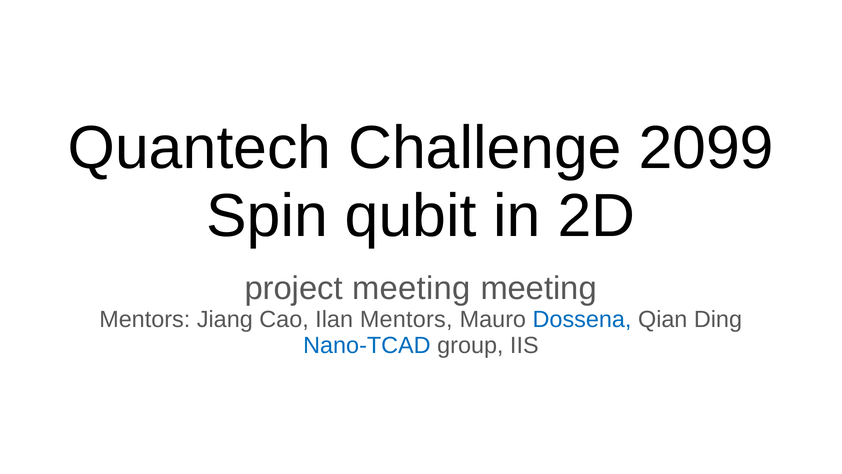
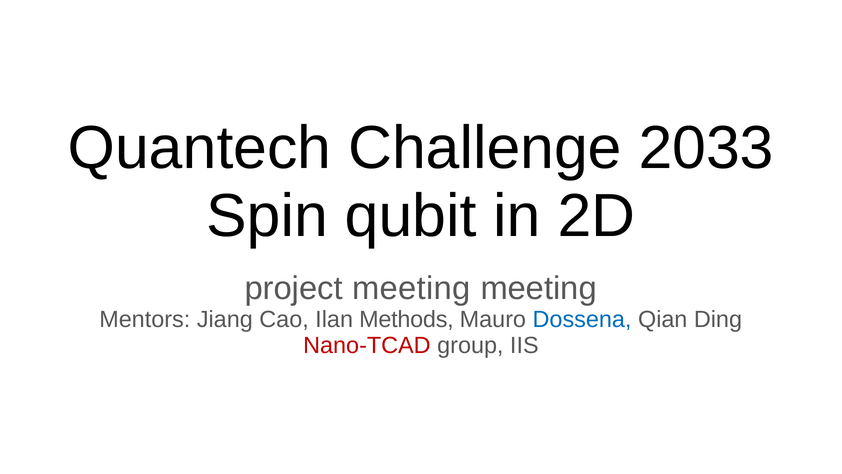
2099: 2099 -> 2033
Ilan Mentors: Mentors -> Methods
Nano-TCAD colour: blue -> red
